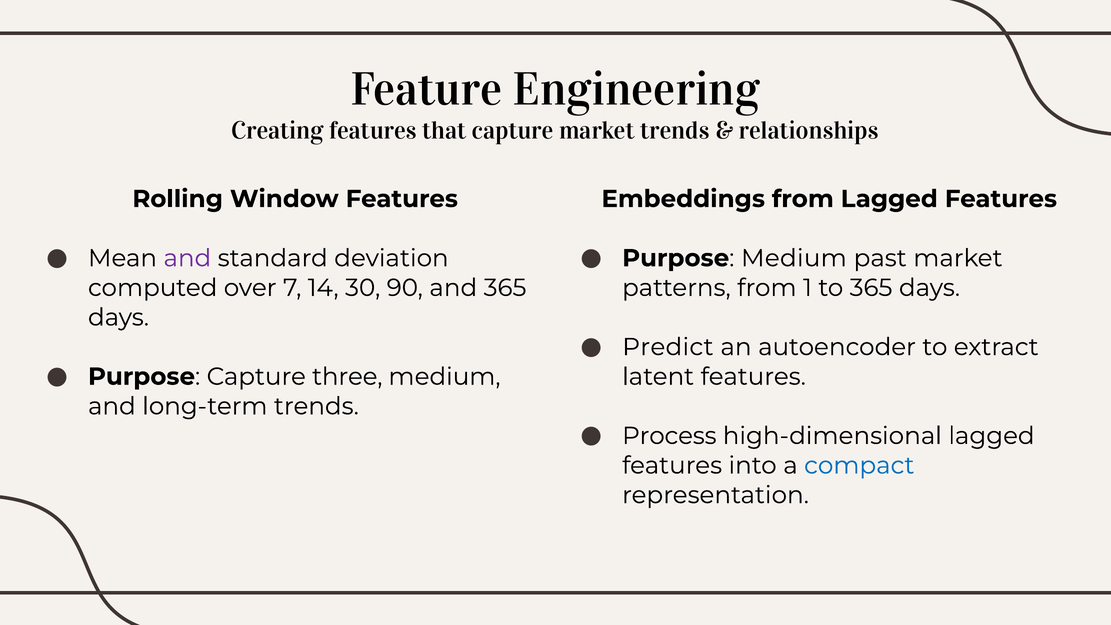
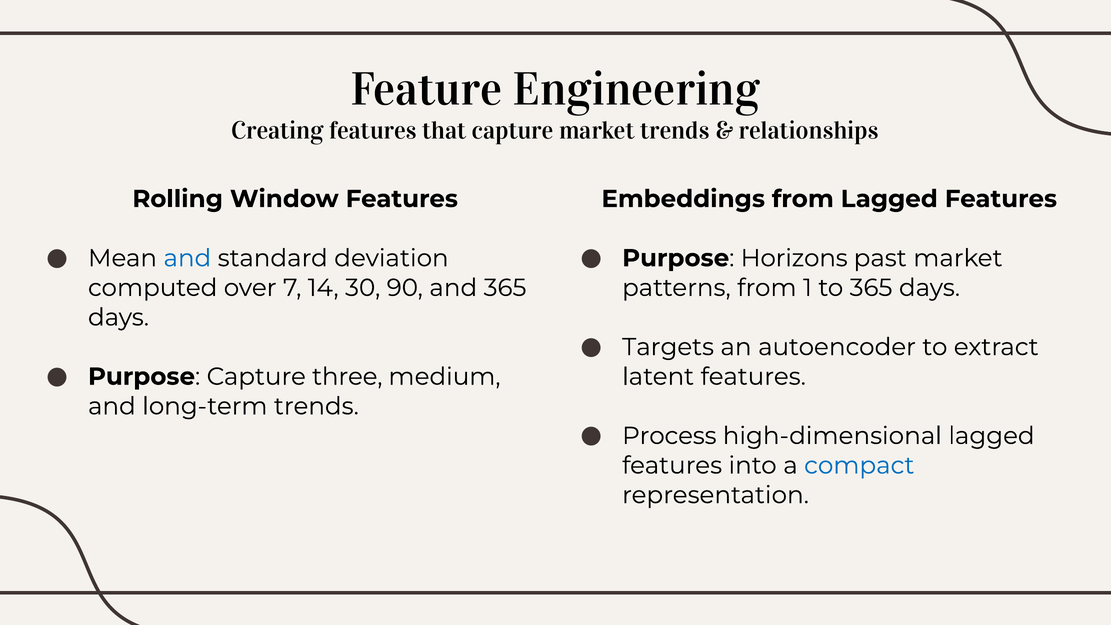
and at (187, 258) colour: purple -> blue
Purpose Medium: Medium -> Horizons
Predict: Predict -> Targets
